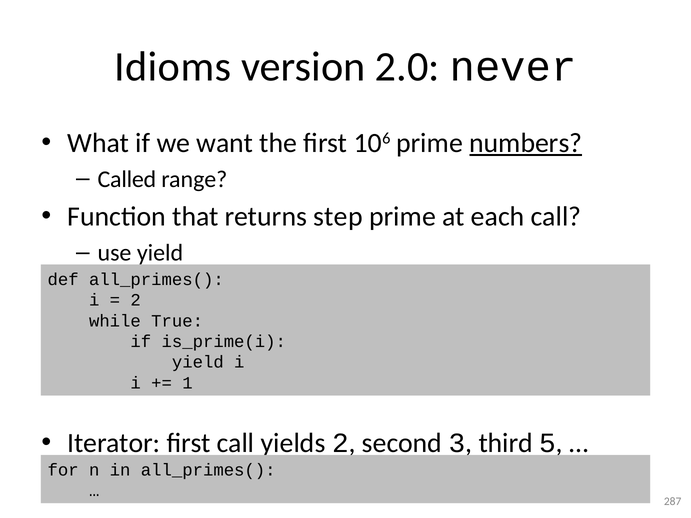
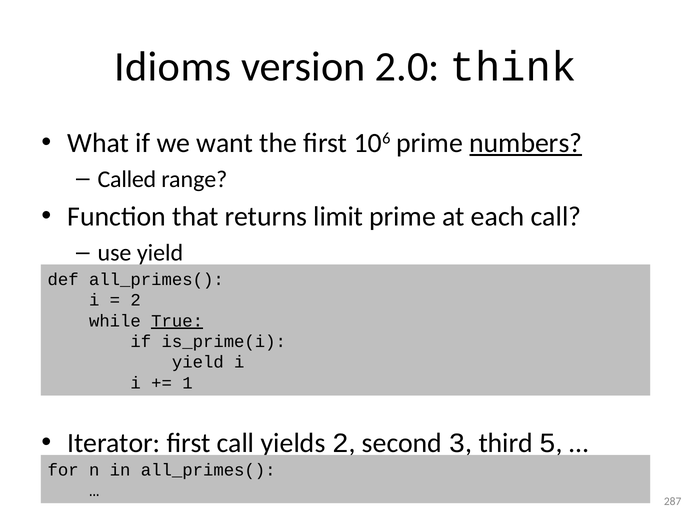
never: never -> think
step: step -> limit
True underline: none -> present
